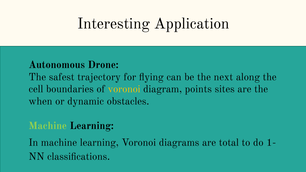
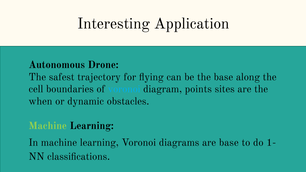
the next: next -> base
voronoi at (124, 89) colour: yellow -> light blue
are total: total -> base
